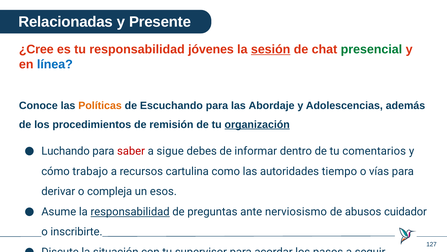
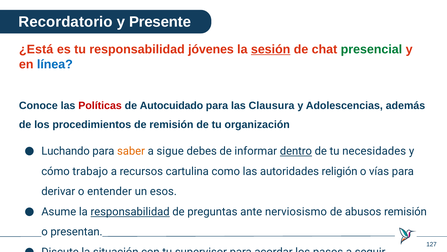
Relacionadas: Relacionadas -> Recordatorio
¿Cree: ¿Cree -> ¿Está
Políticas colour: orange -> red
Escuchando: Escuchando -> Autocuidado
Abordaje: Abordaje -> Clausura
organización underline: present -> none
saber colour: red -> orange
dentro underline: none -> present
comentarios: comentarios -> necesidades
tiempo: tiempo -> religión
compleja: compleja -> entender
abusos cuidador: cuidador -> remisión
inscribirte: inscribirte -> presentan
